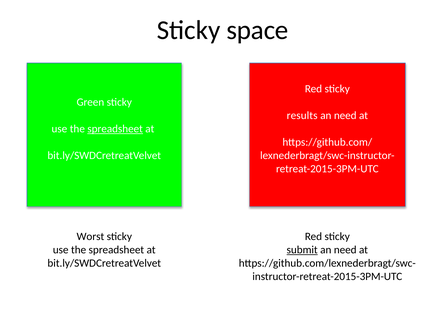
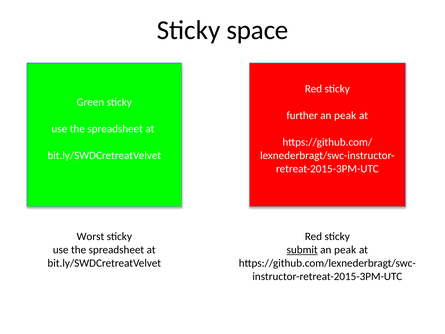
results: results -> further
need at (345, 115): need -> peak
spreadsheet at (115, 129) underline: present -> none
need at (345, 250): need -> peak
